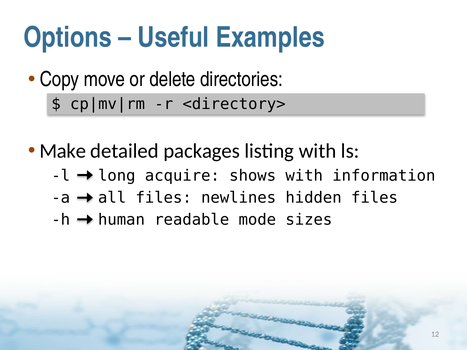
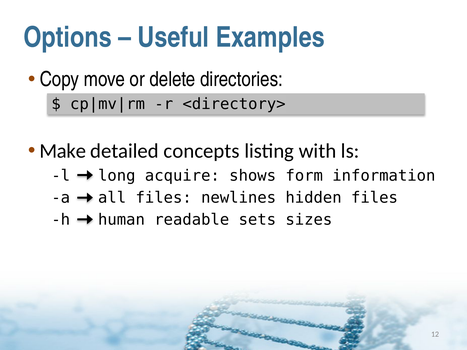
packages: packages -> concepts
shows with: with -> form
mode: mode -> sets
